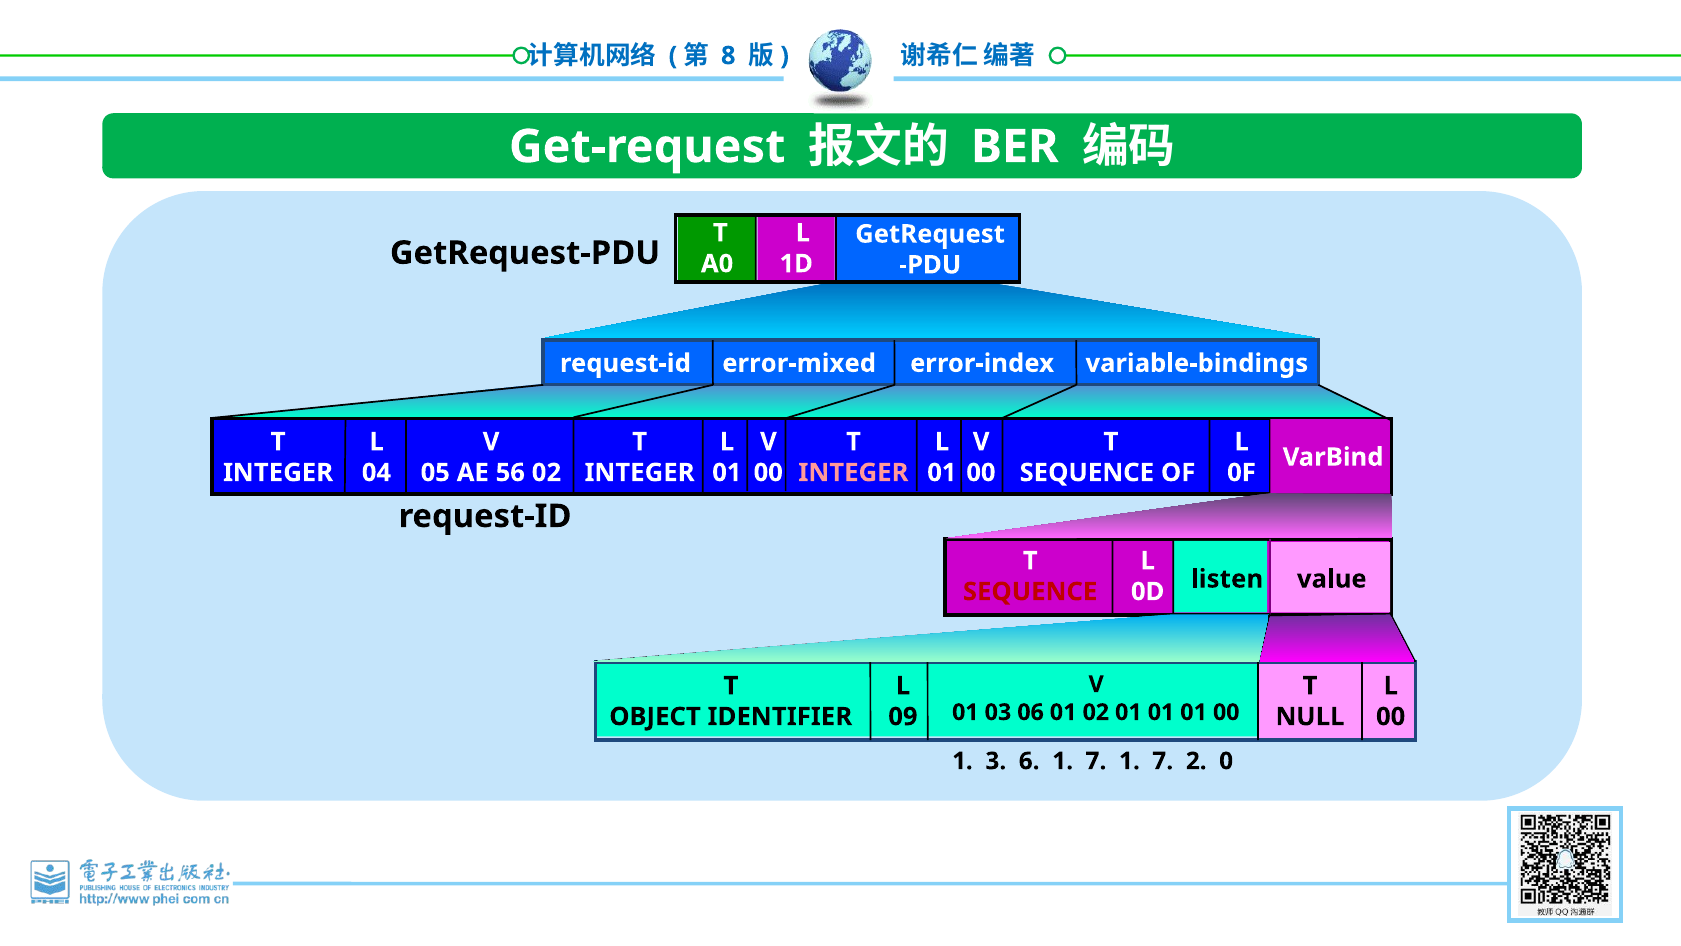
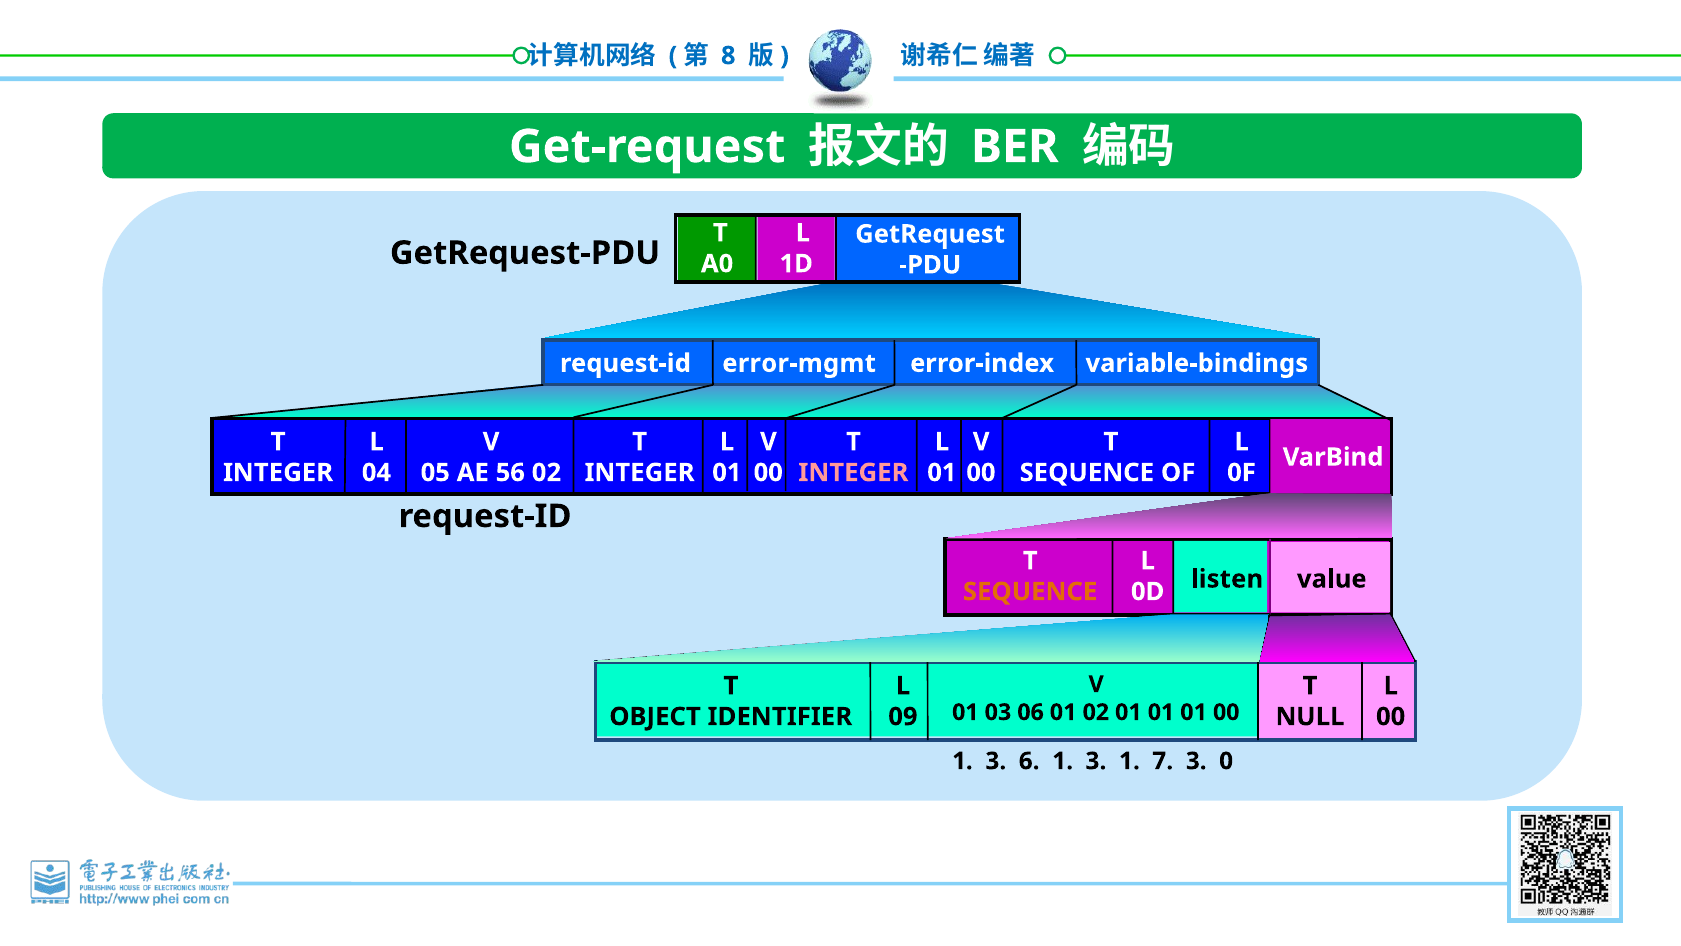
error-mixed: error-mixed -> error-mgmt
SEQUENCE at (1030, 591) colour: red -> orange
6 1 7: 7 -> 3
7 2: 2 -> 3
